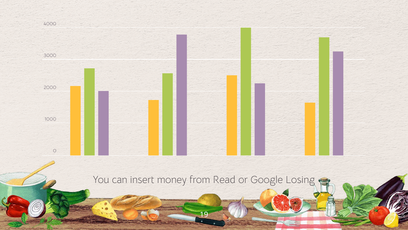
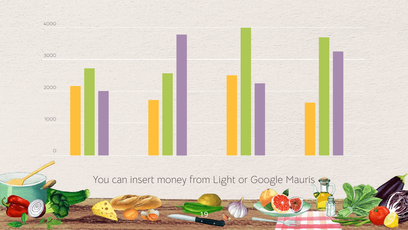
Read: Read -> Light
Losing: Losing -> Mauris
